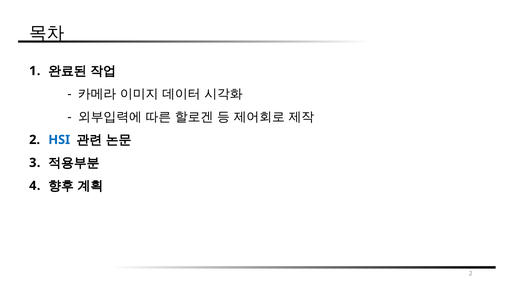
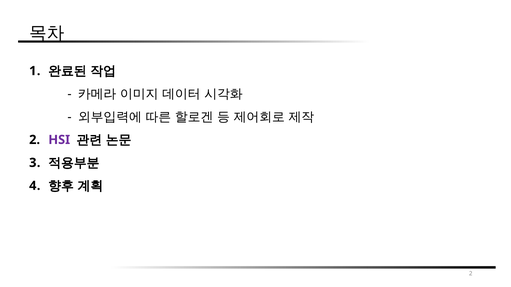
HSI colour: blue -> purple
